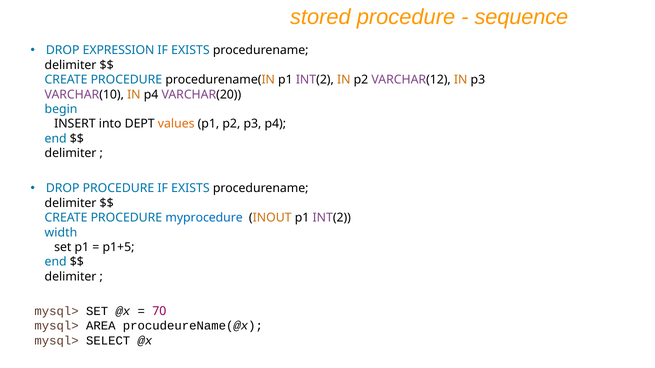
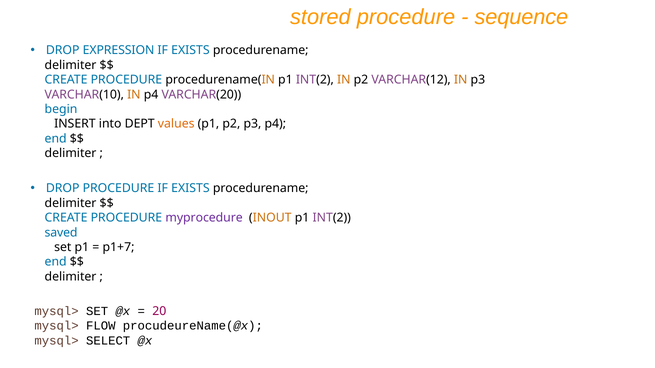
myprocedure colour: blue -> purple
width: width -> saved
p1+5: p1+5 -> p1+7
70: 70 -> 20
AREA: AREA -> FLOW
